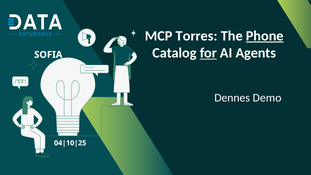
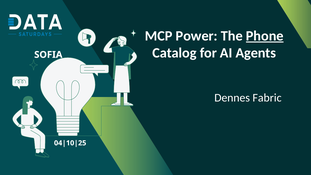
Torres: Torres -> Power
for underline: present -> none
Demo: Demo -> Fabric
